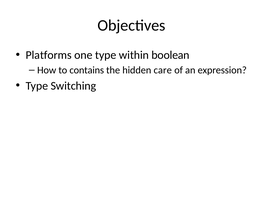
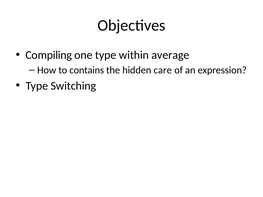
Platforms: Platforms -> Compiling
boolean: boolean -> average
